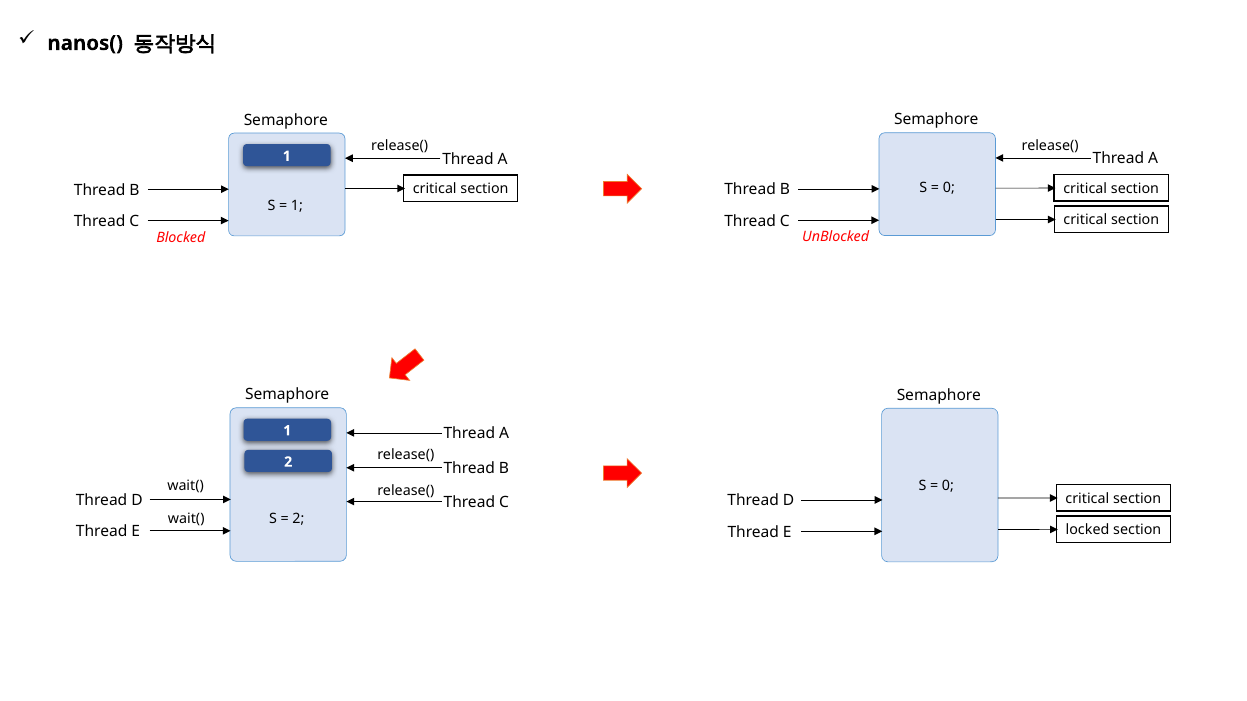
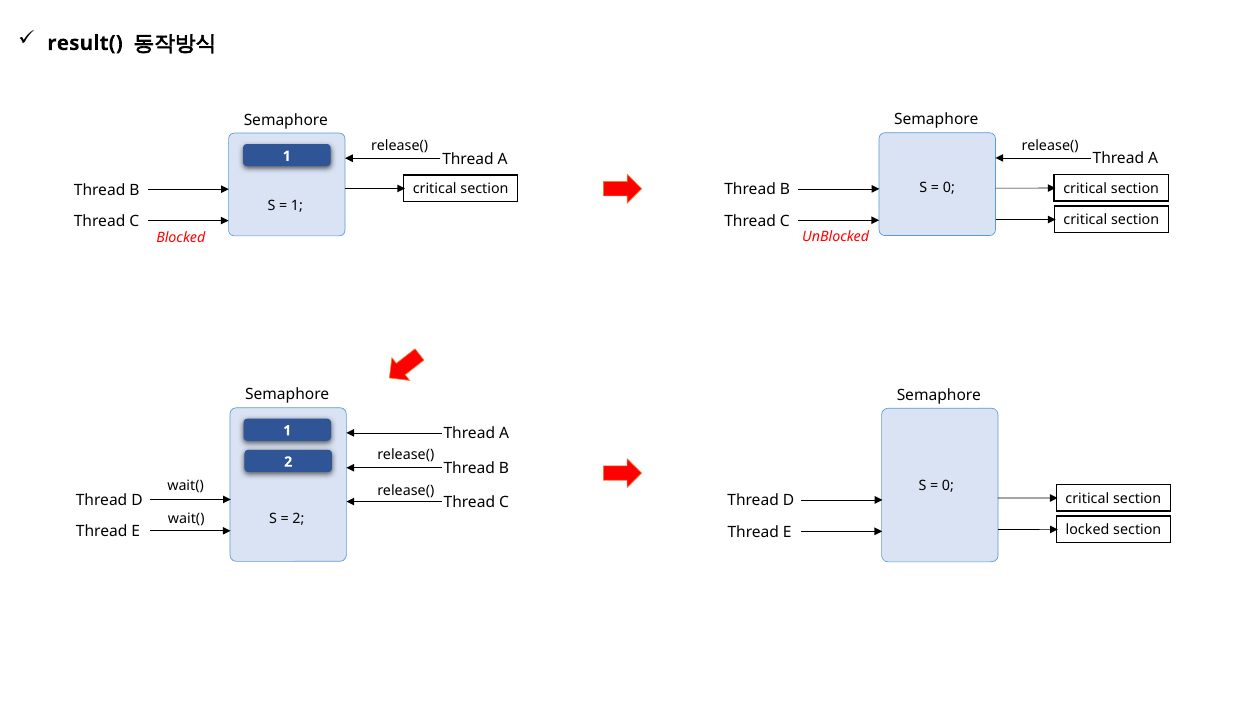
nanos(: nanos( -> result(
